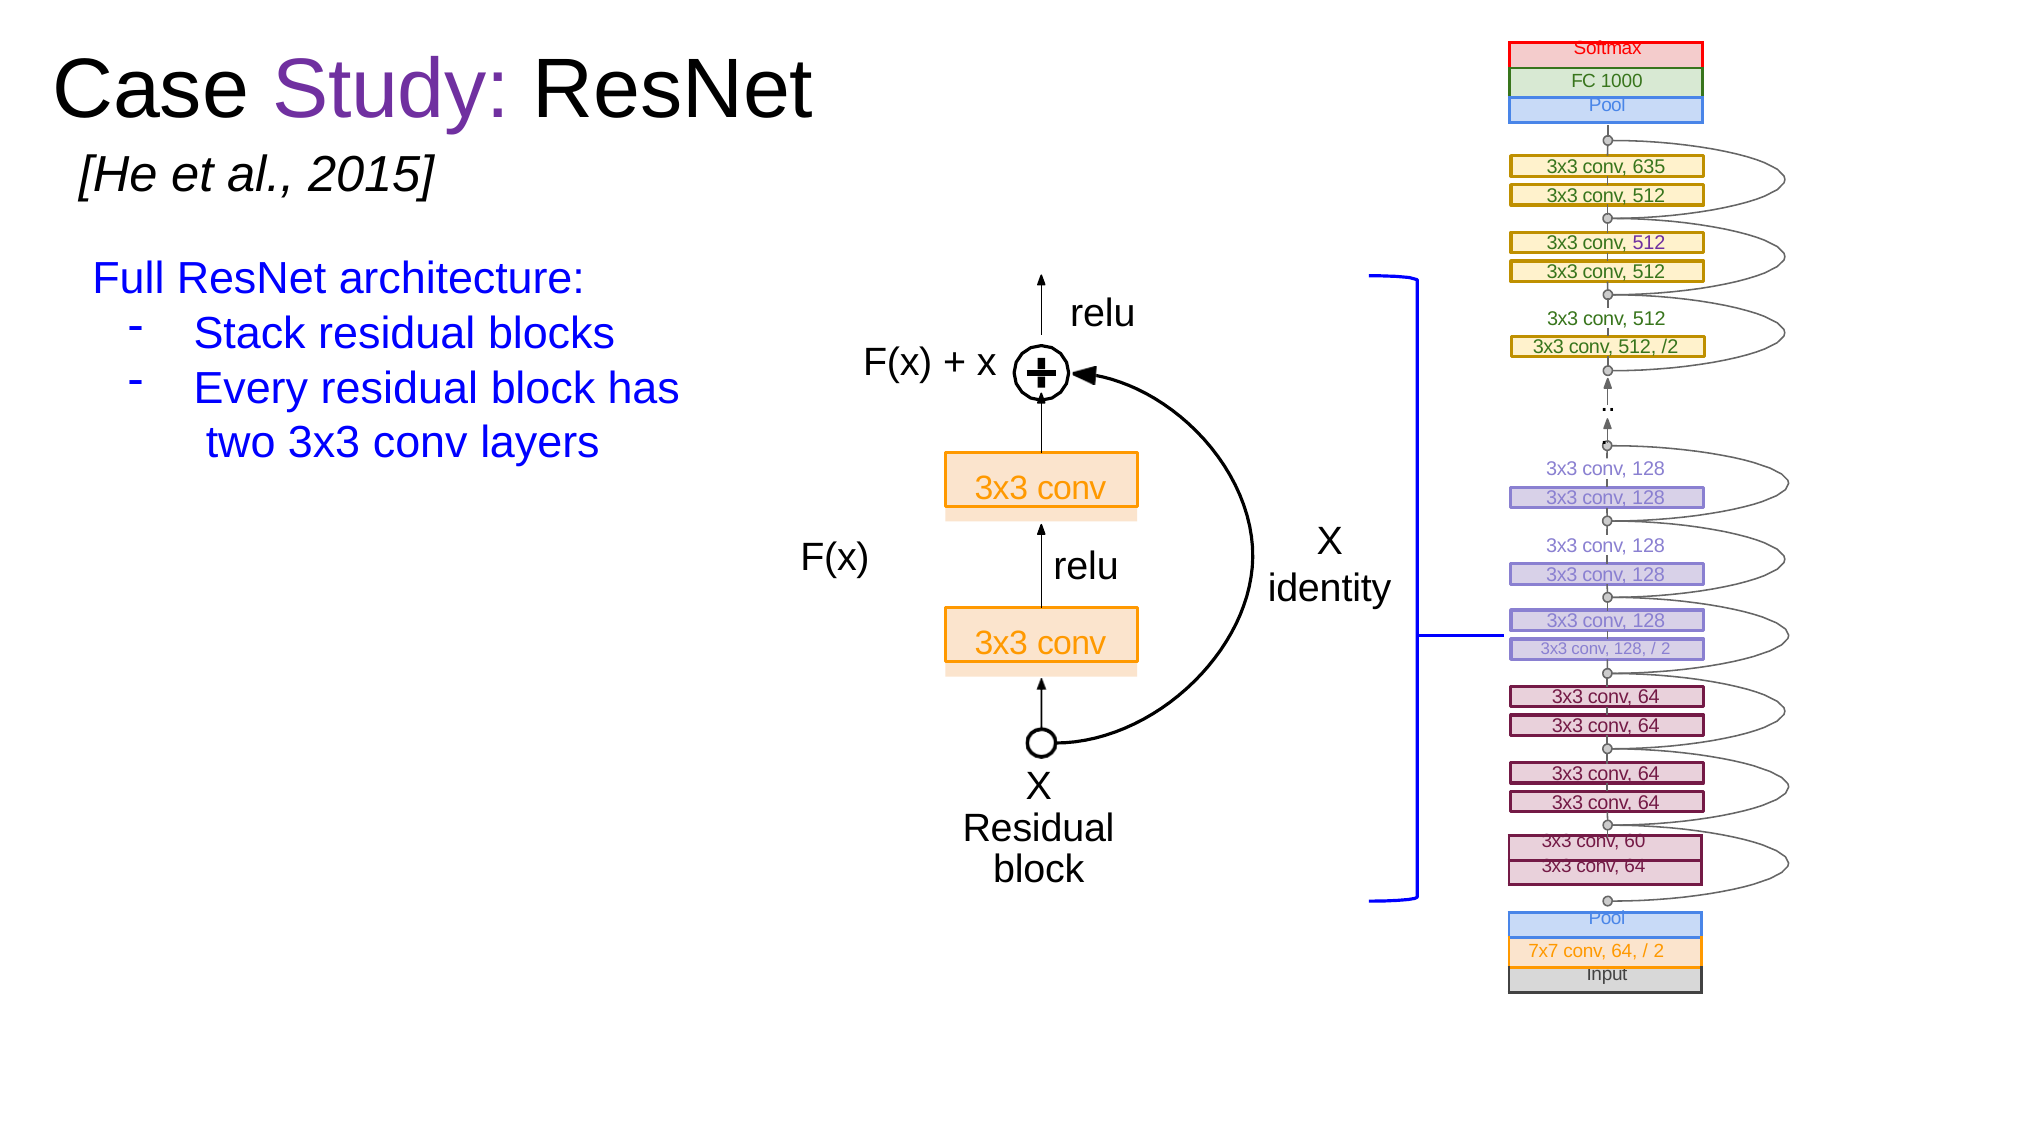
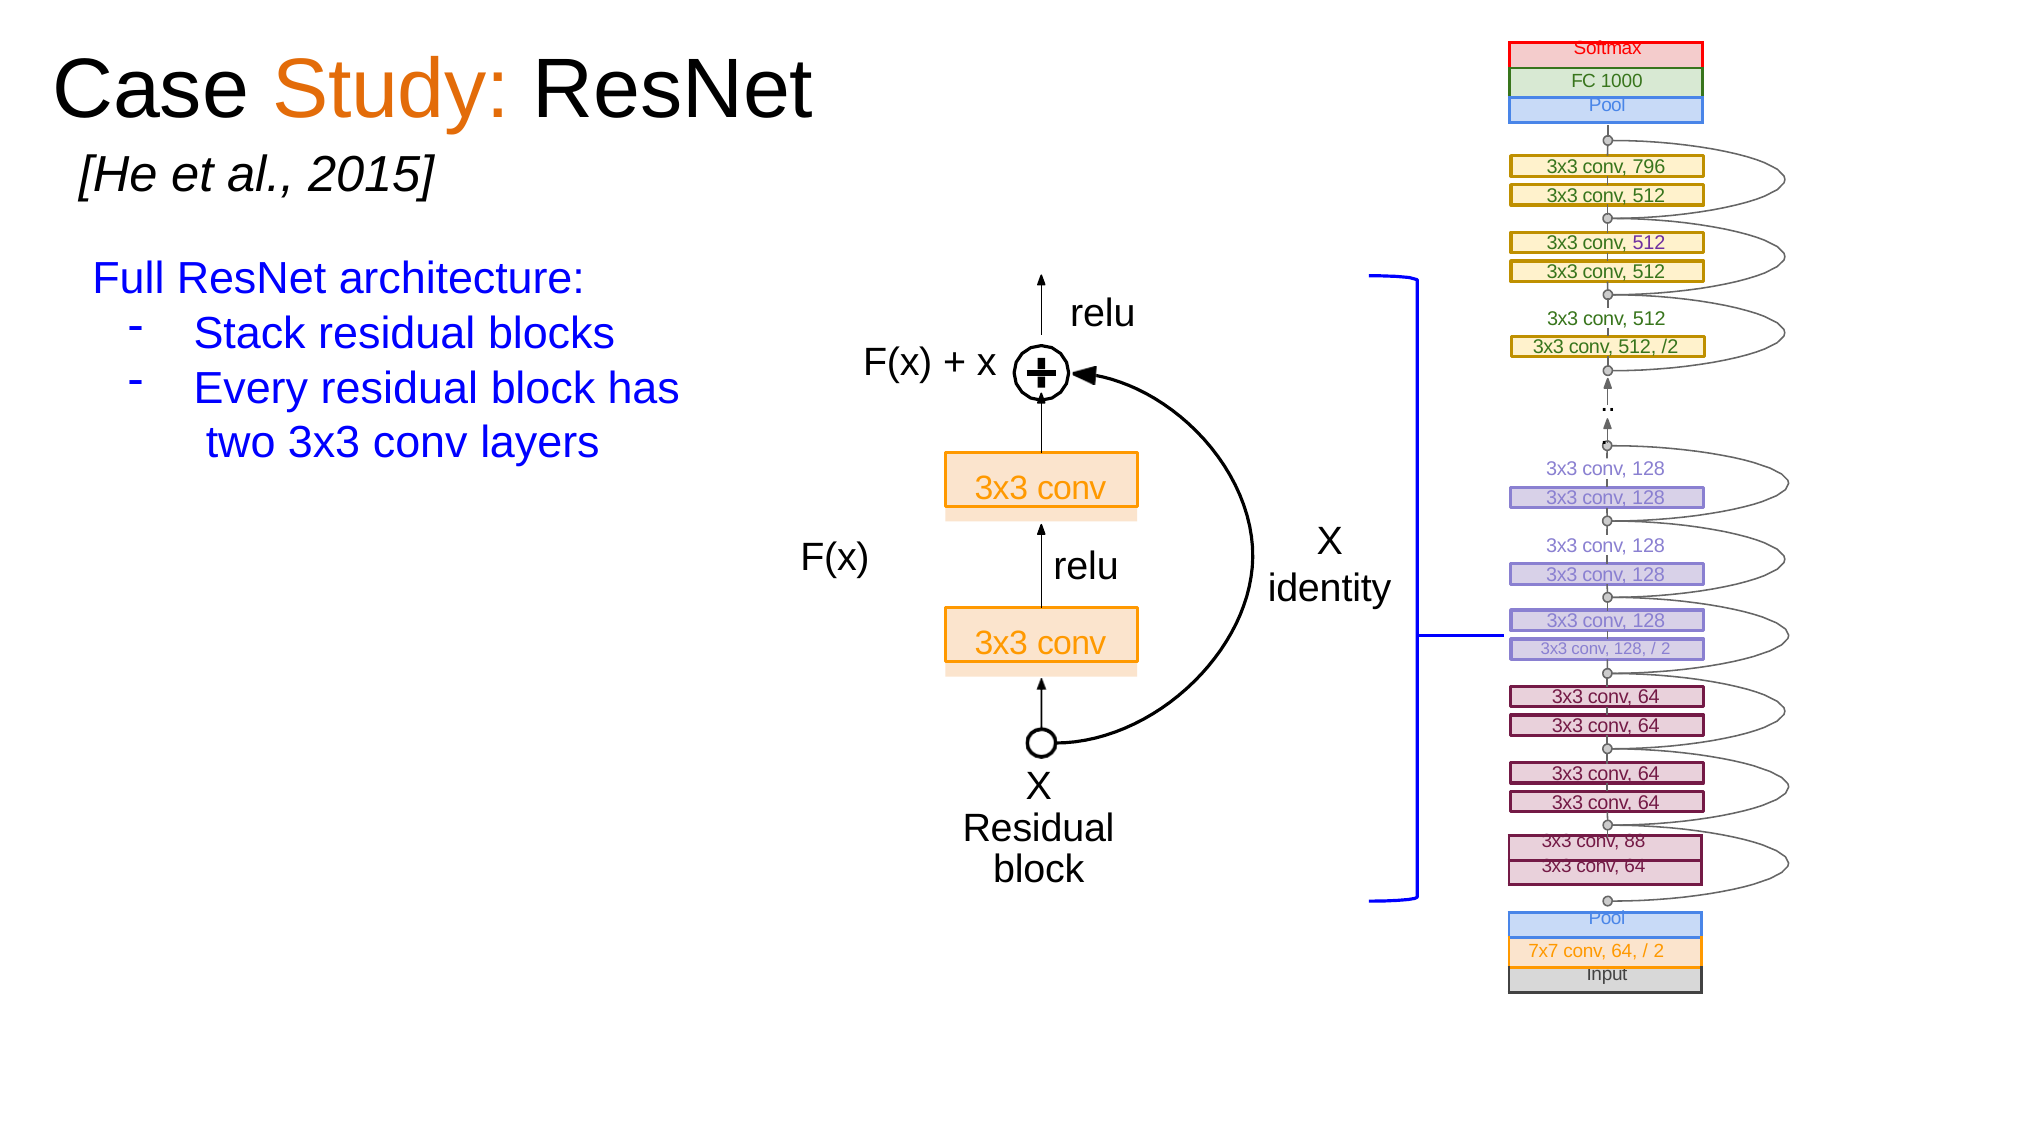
Study colour: purple -> orange
635: 635 -> 796
60: 60 -> 88
